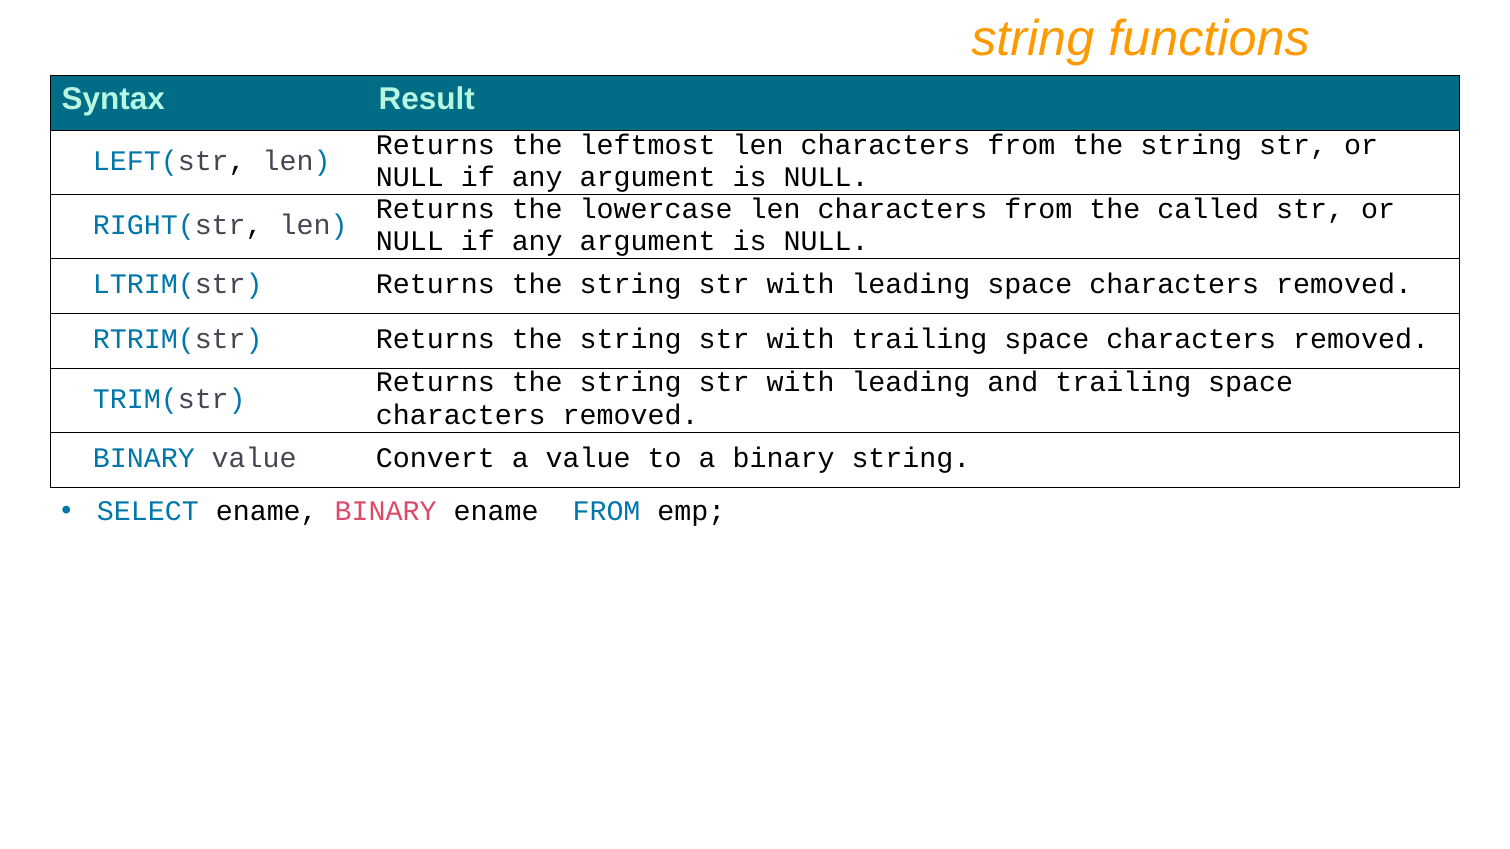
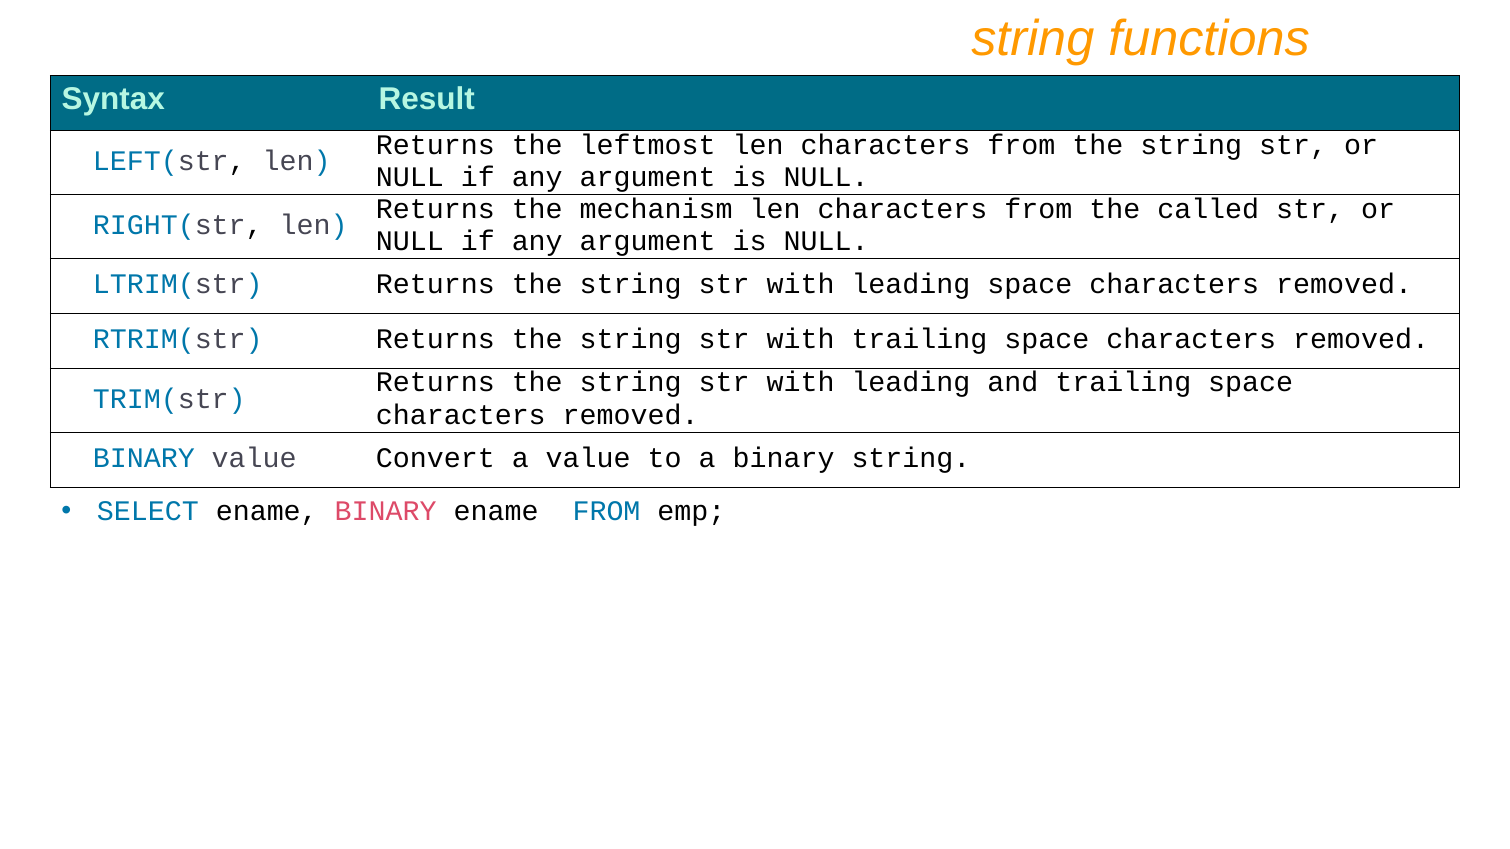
lowercase: lowercase -> mechanism
